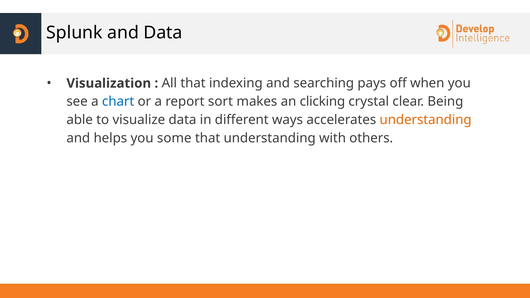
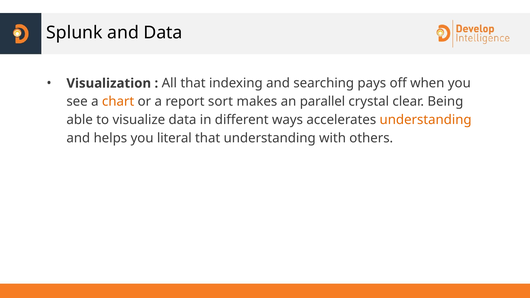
chart colour: blue -> orange
clicking: clicking -> parallel
some: some -> literal
